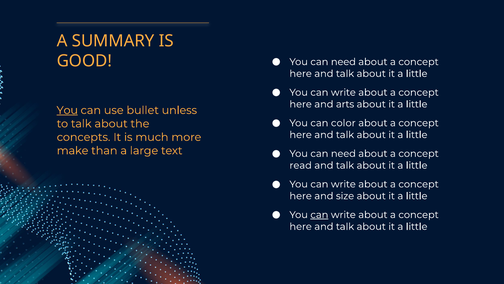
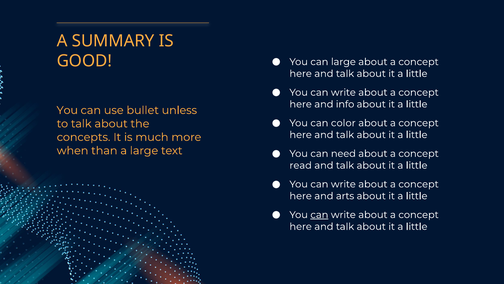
need at (343, 62): need -> large
arts: arts -> info
You at (67, 110) underline: present -> none
make: make -> when
size: size -> arts
